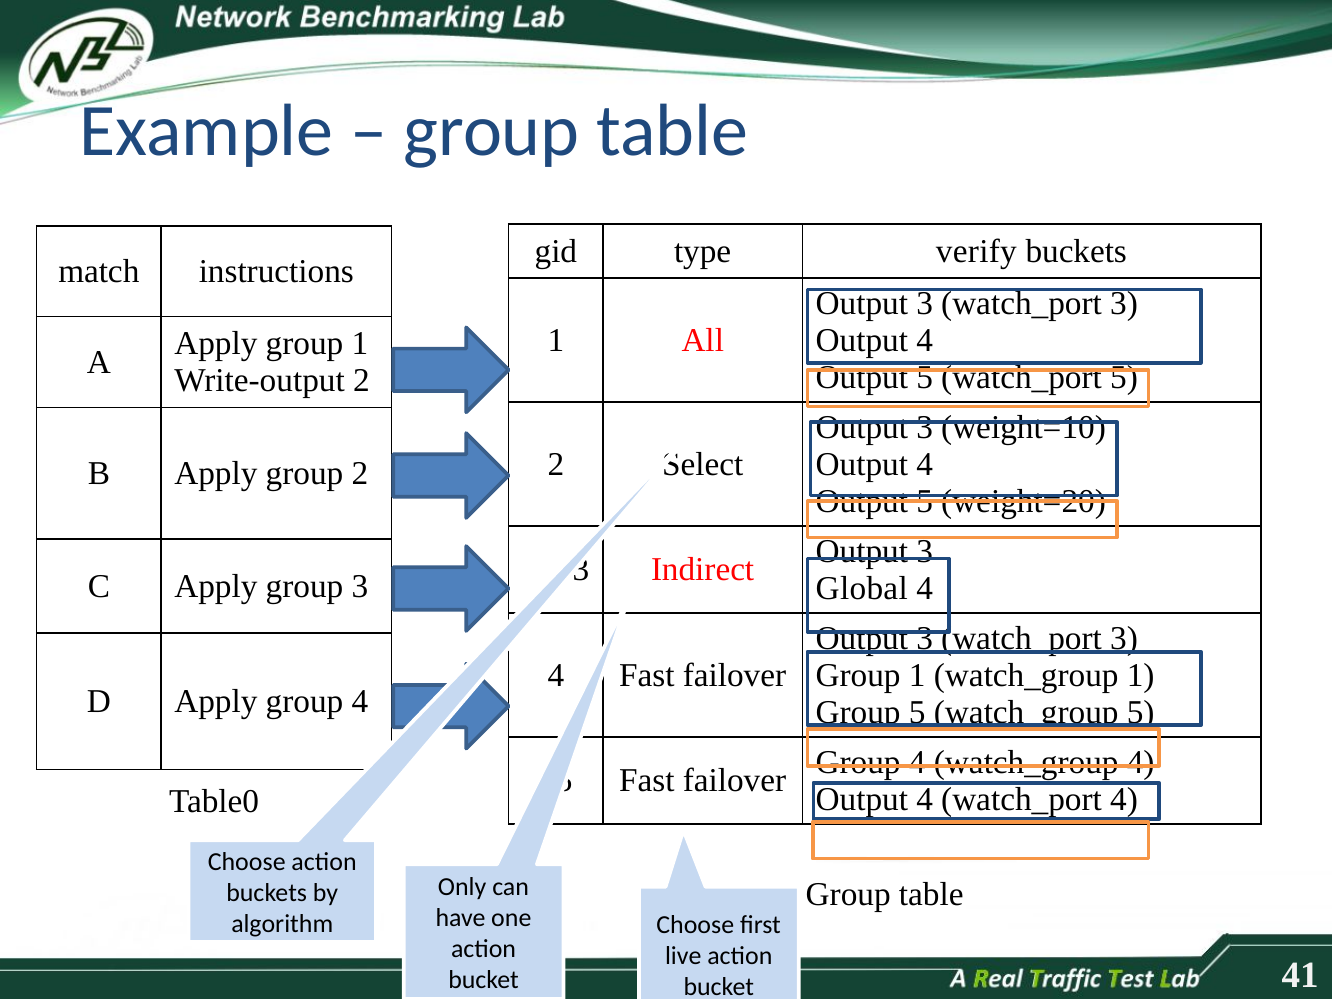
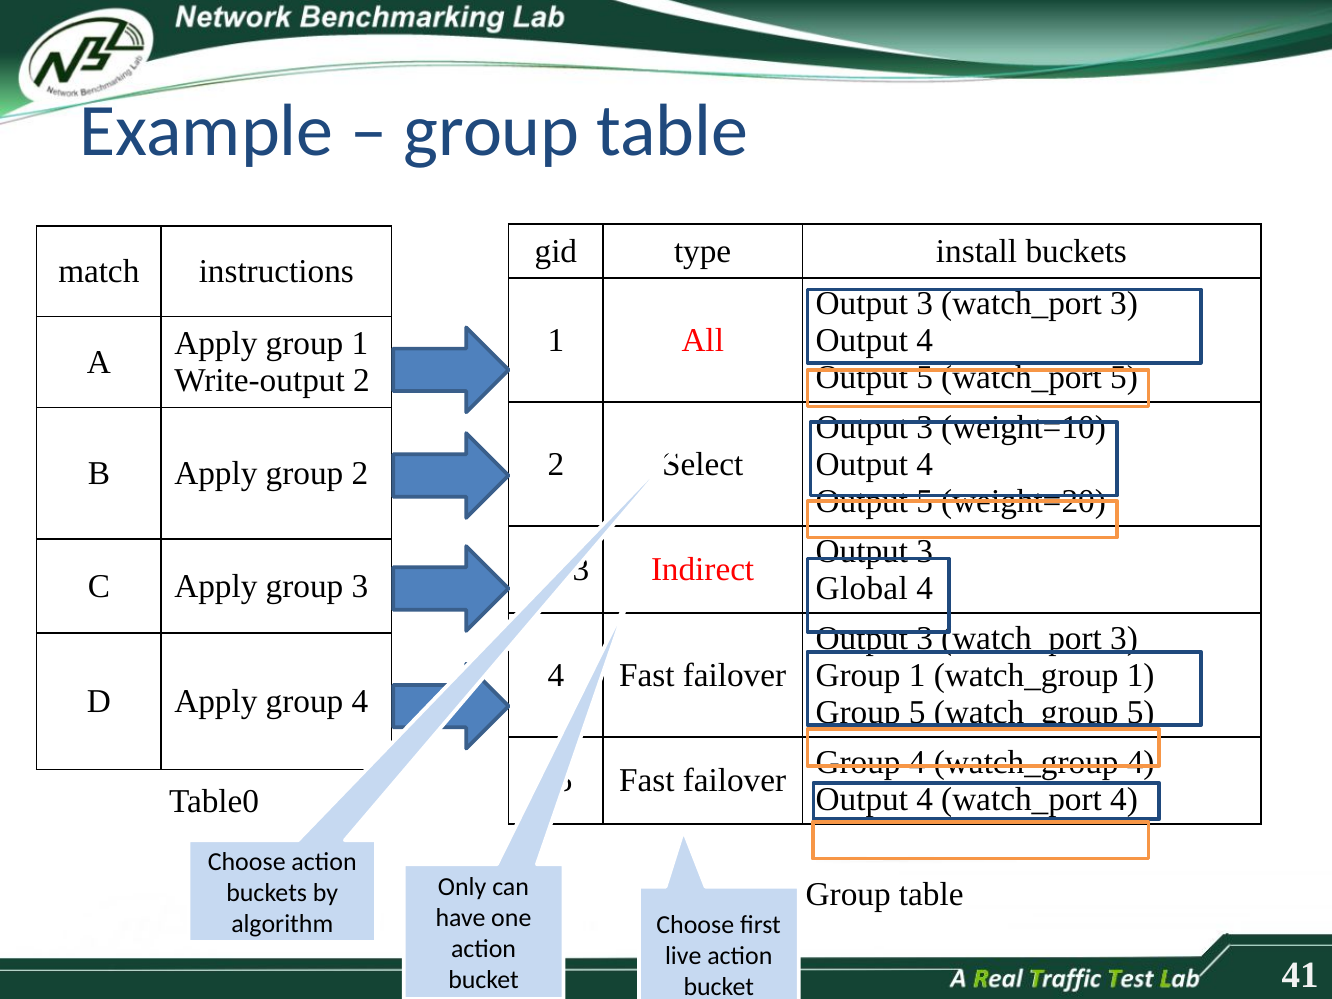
verify: verify -> install
